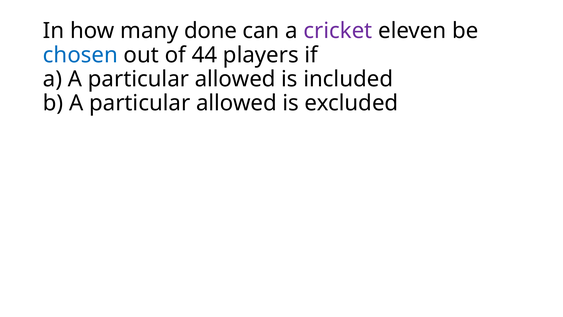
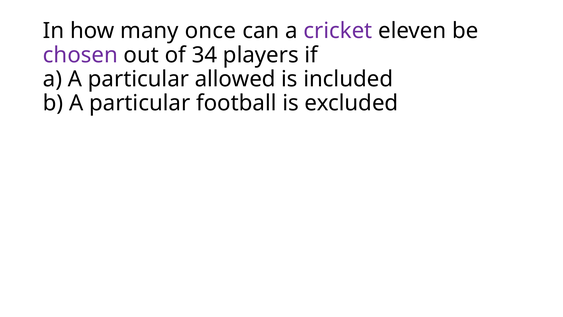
done: done -> once
chosen colour: blue -> purple
44: 44 -> 34
b A particular allowed: allowed -> football
